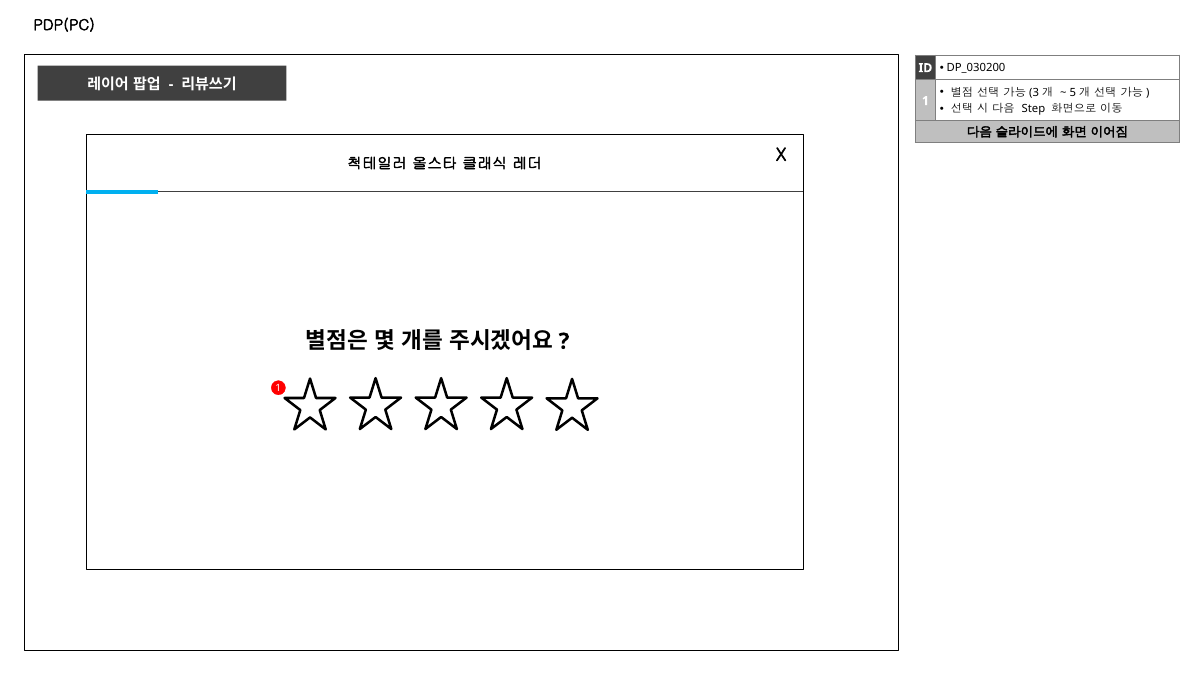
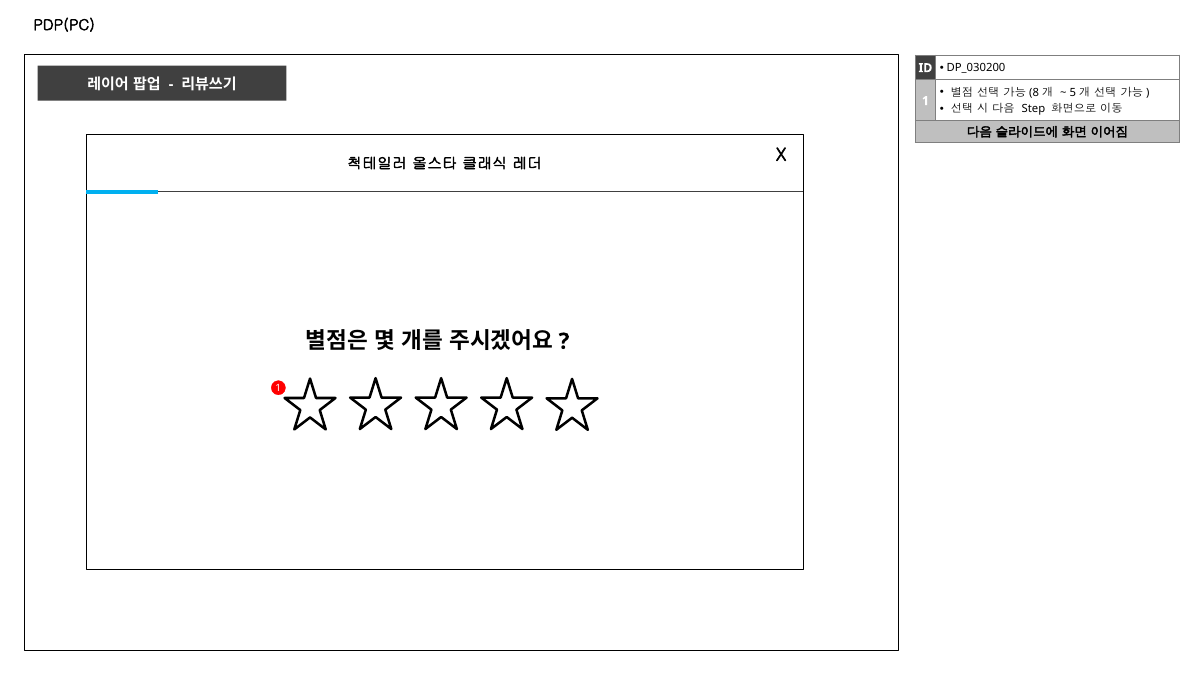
3: 3 -> 8
